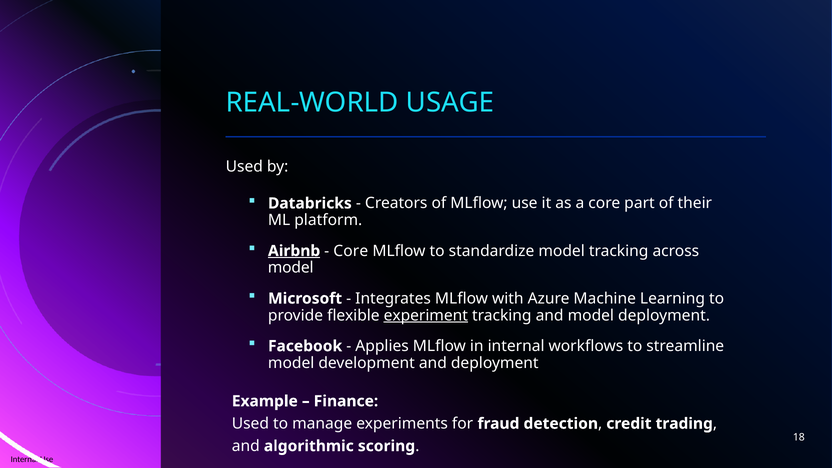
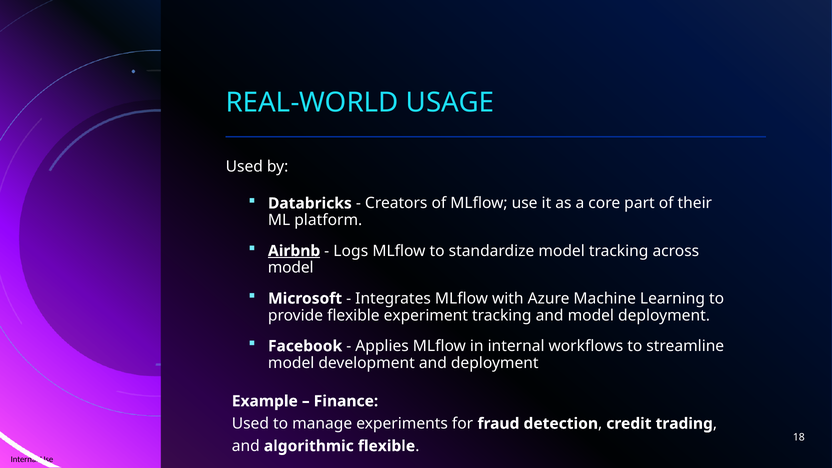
Core at (351, 251): Core -> Logs
experiment underline: present -> none
algorithmic scoring: scoring -> flexible
